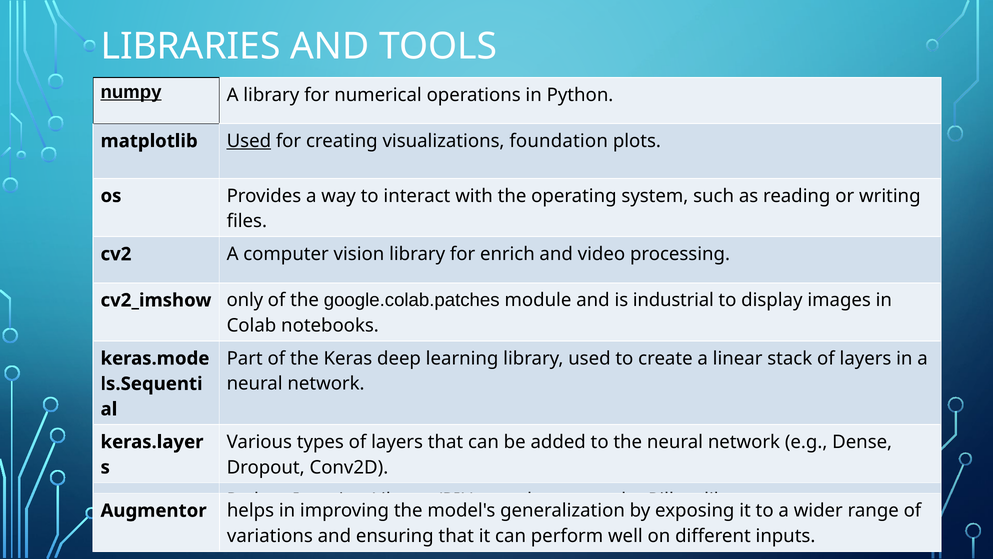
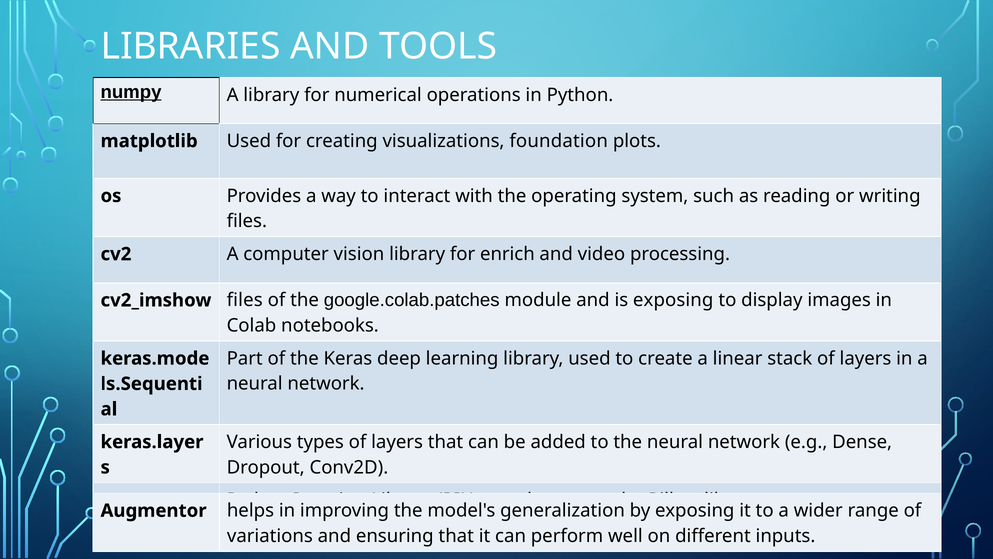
Used at (249, 141) underline: present -> none
only at (245, 300): only -> files
is industrial: industrial -> exposing
